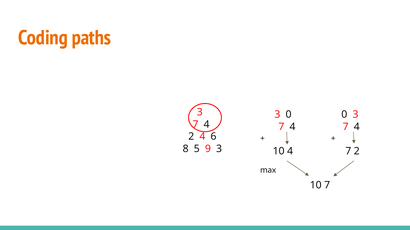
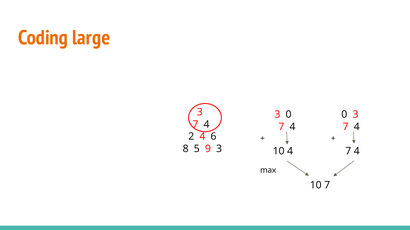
paths: paths -> large
2 at (357, 152): 2 -> 4
